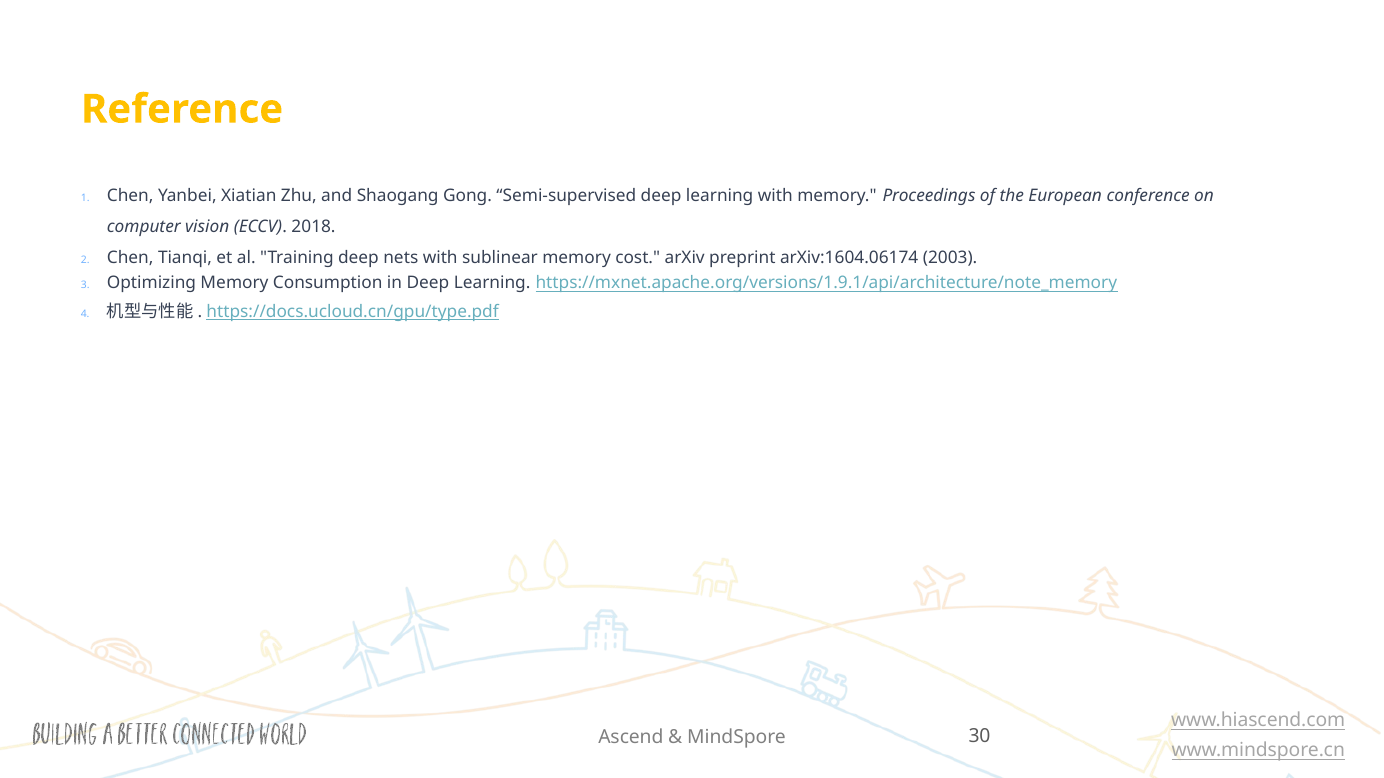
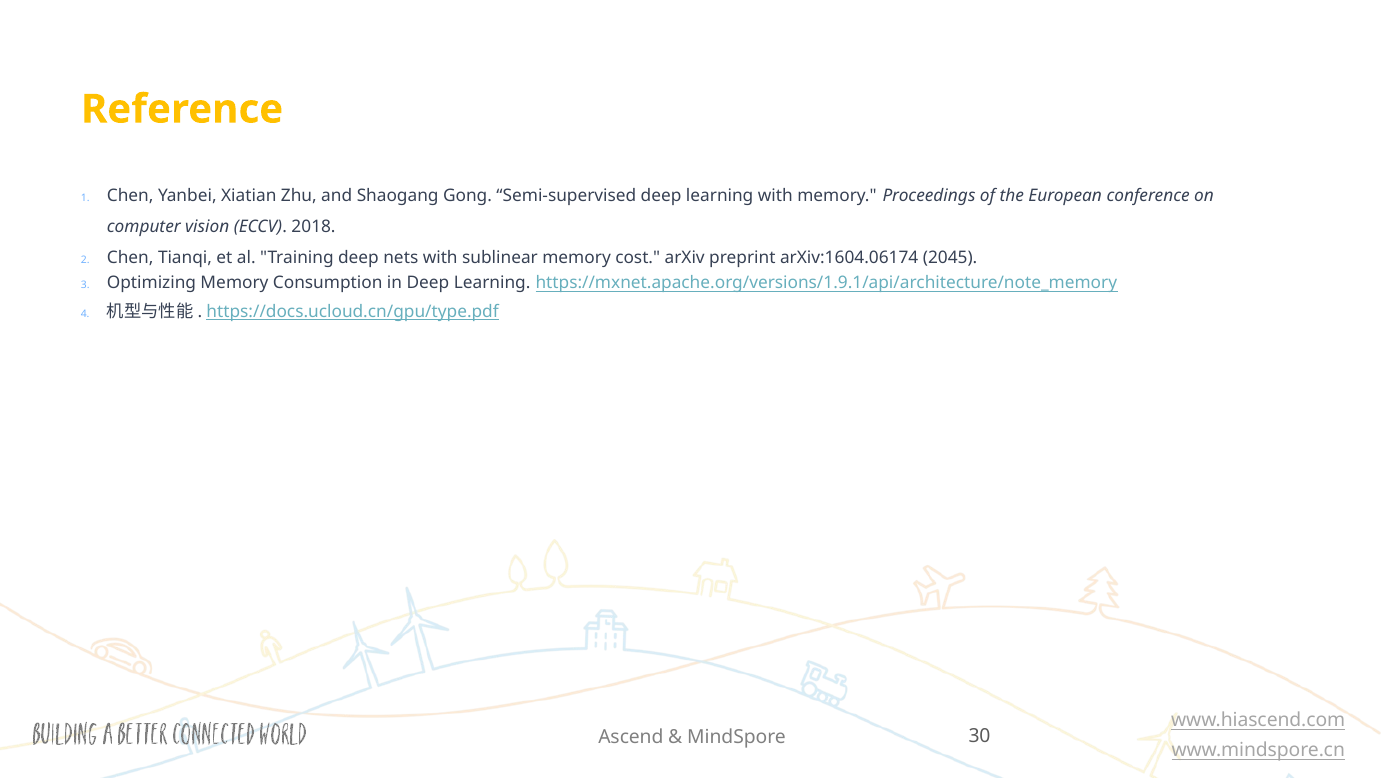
2003: 2003 -> 2045
